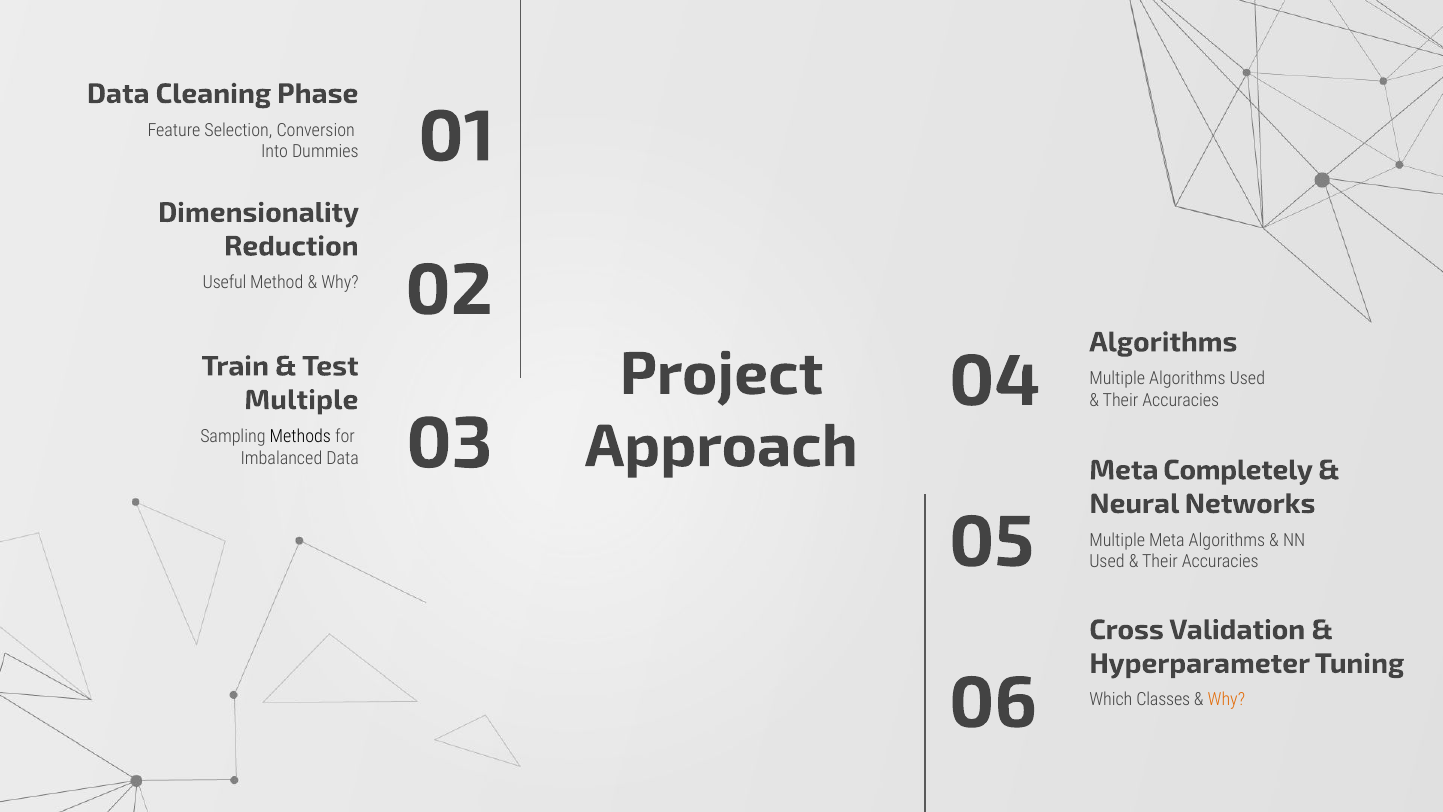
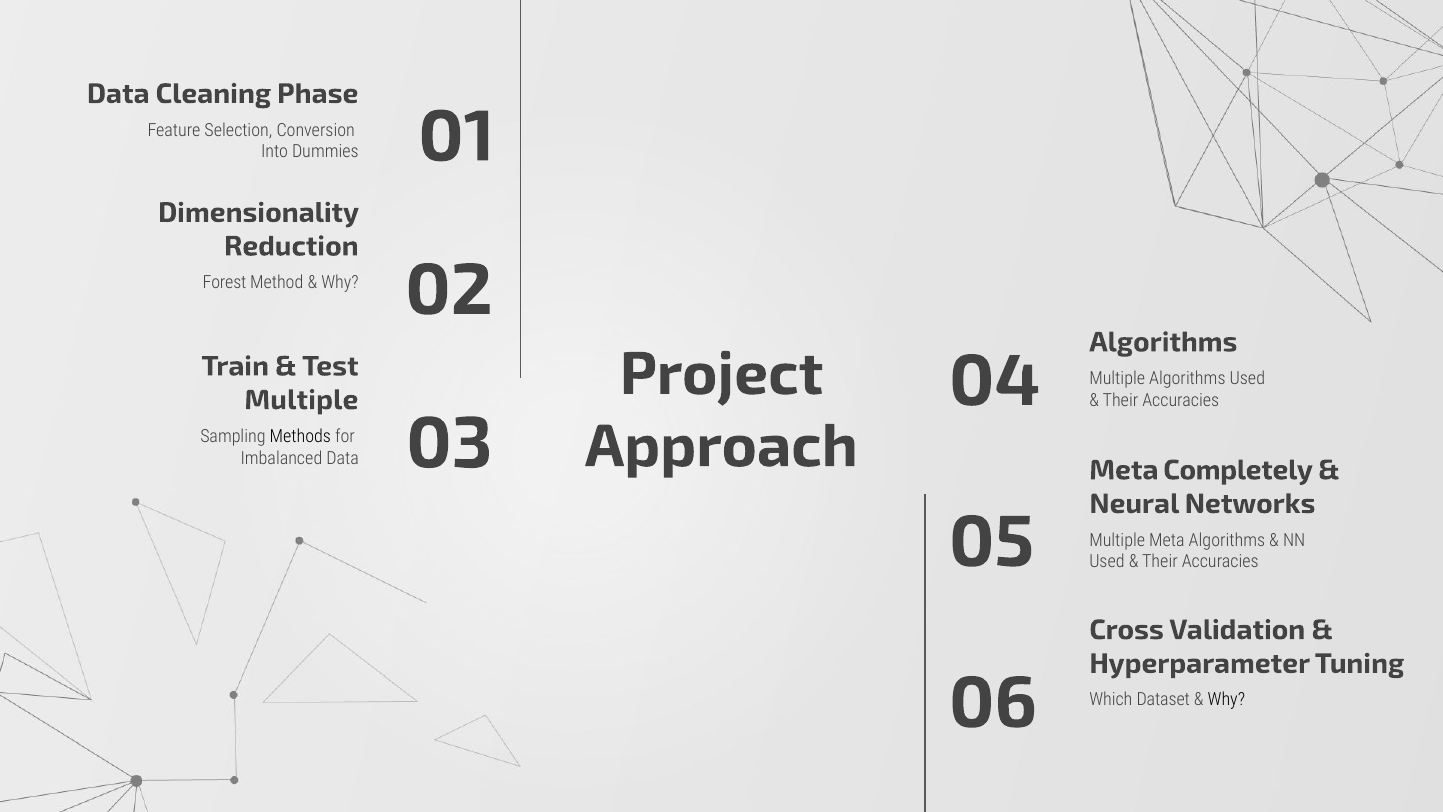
Useful: Useful -> Forest
Classes: Classes -> Dataset
Why at (1226, 700) colour: orange -> black
